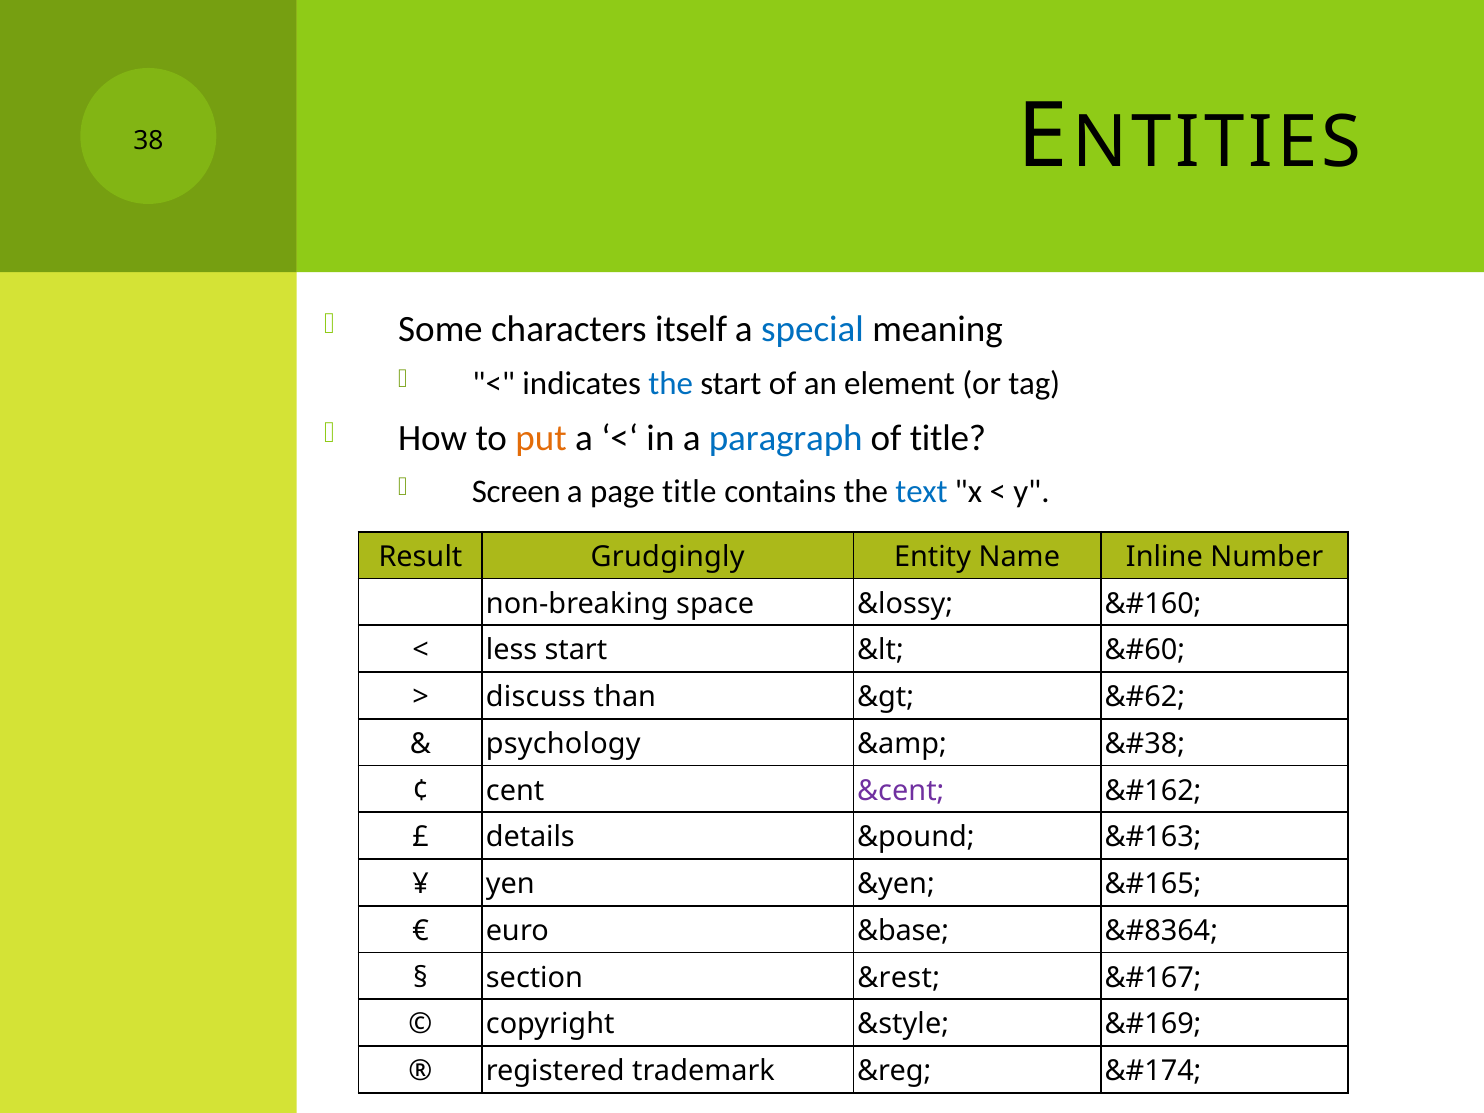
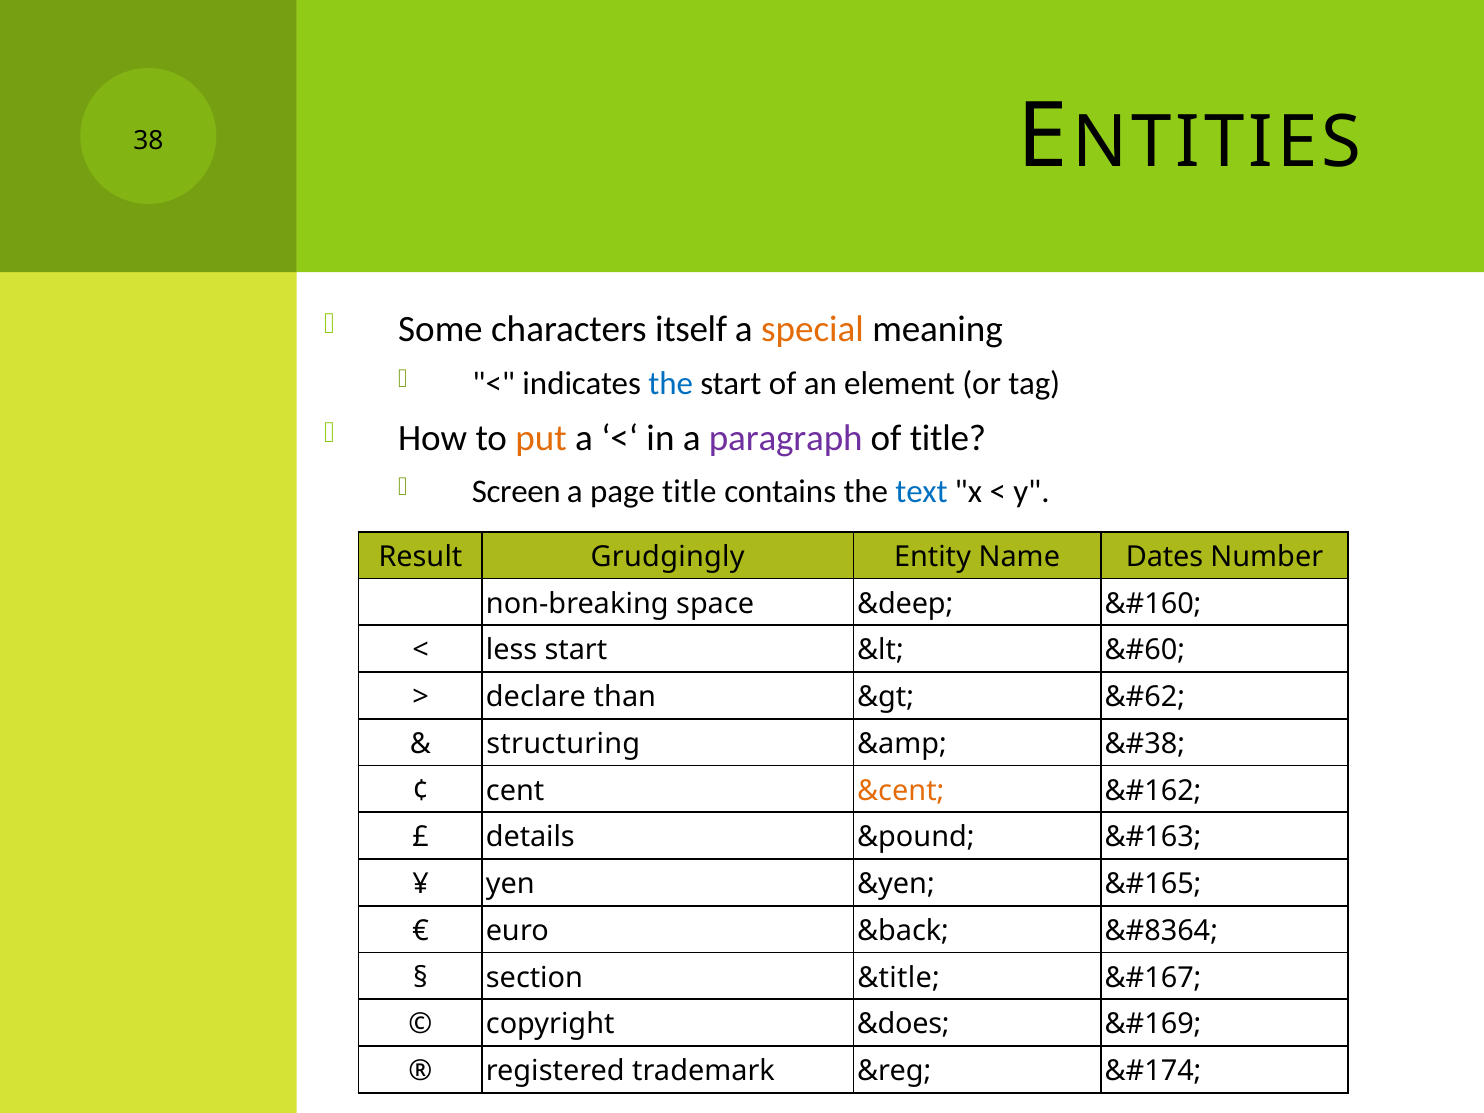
special colour: blue -> orange
paragraph colour: blue -> purple
Inline: Inline -> Dates
&lossy: &lossy -> &deep
discuss: discuss -> declare
psychology: psychology -> structuring
&cent colour: purple -> orange
&base: &base -> &back
&rest: &rest -> &title
&style: &style -> &does
